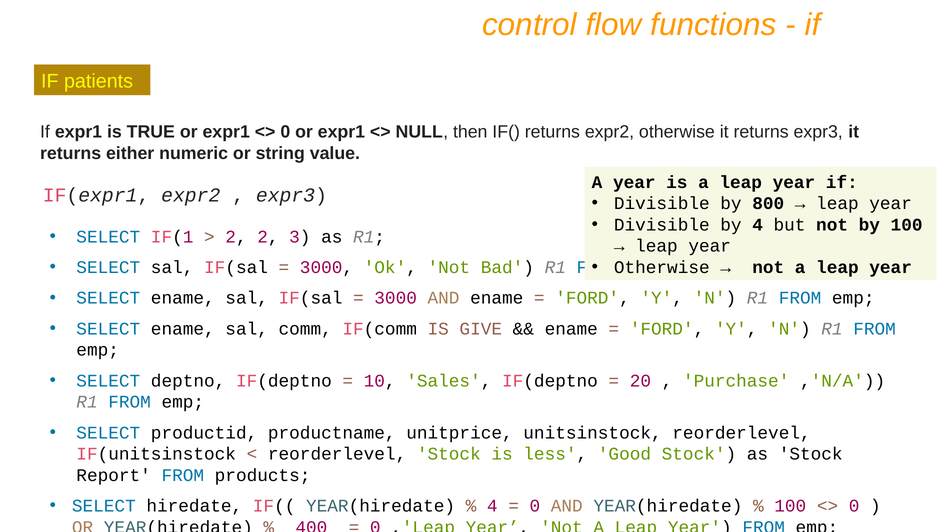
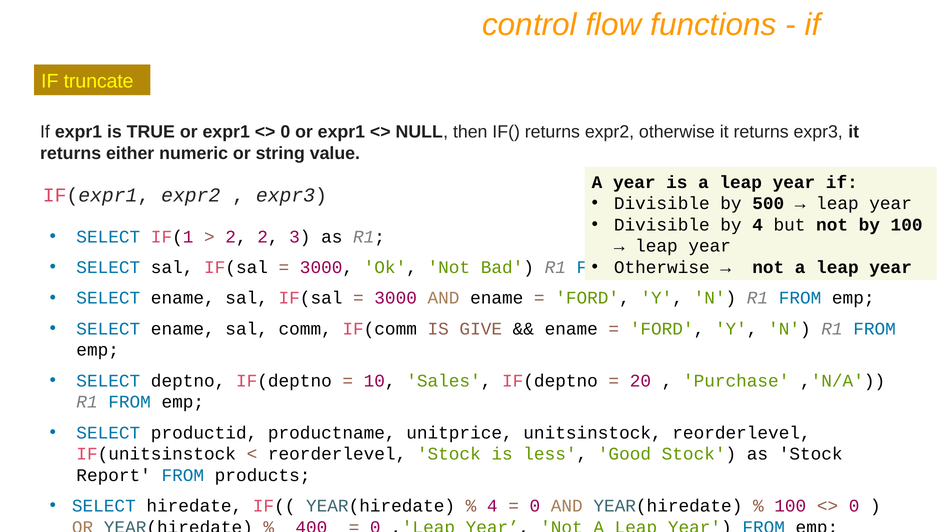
patients: patients -> truncate
800: 800 -> 500
